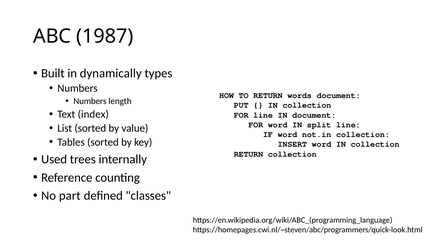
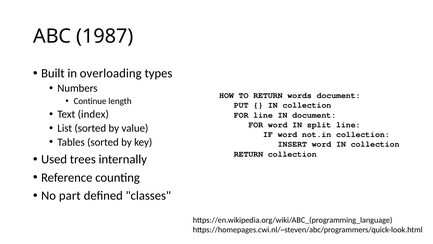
dynamically: dynamically -> overloading
Numbers at (90, 101): Numbers -> Continue
